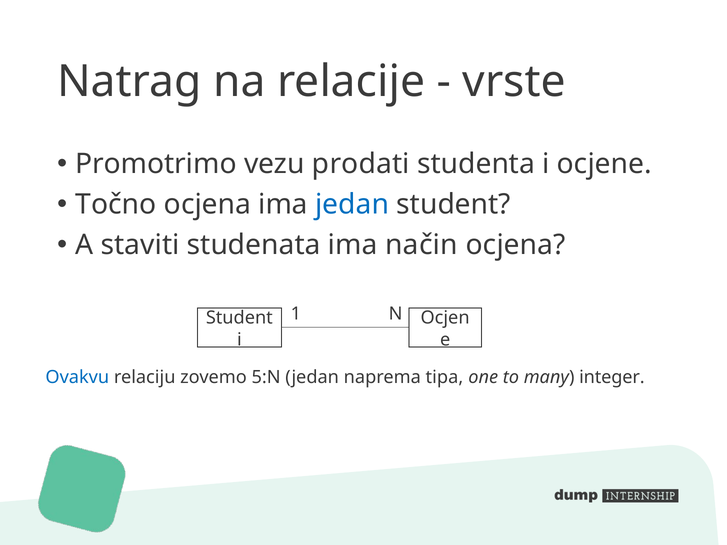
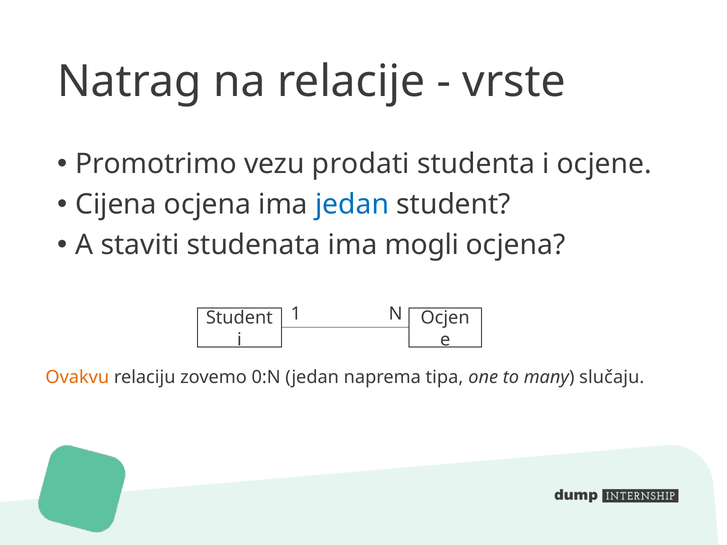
Točno: Točno -> Cijena
način: način -> mogli
Ovakvu colour: blue -> orange
5:N: 5:N -> 0:N
integer: integer -> slučaju
